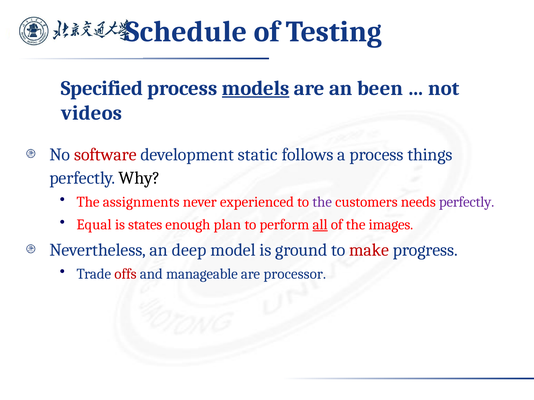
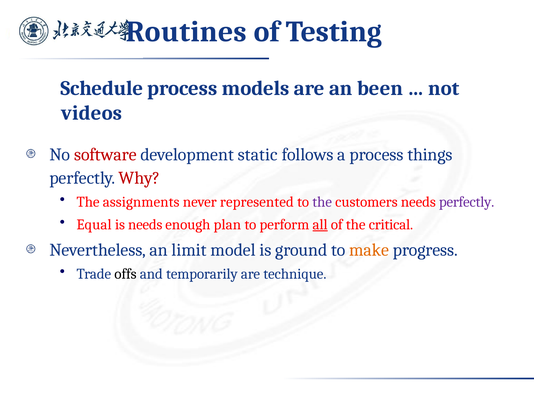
Schedule: Schedule -> Routines
Specified: Specified -> Schedule
models underline: present -> none
Why colour: black -> red
experienced: experienced -> represented
is states: states -> needs
images: images -> critical
deep: deep -> limit
make colour: red -> orange
offs colour: red -> black
manageable: manageable -> temporarily
processor: processor -> technique
